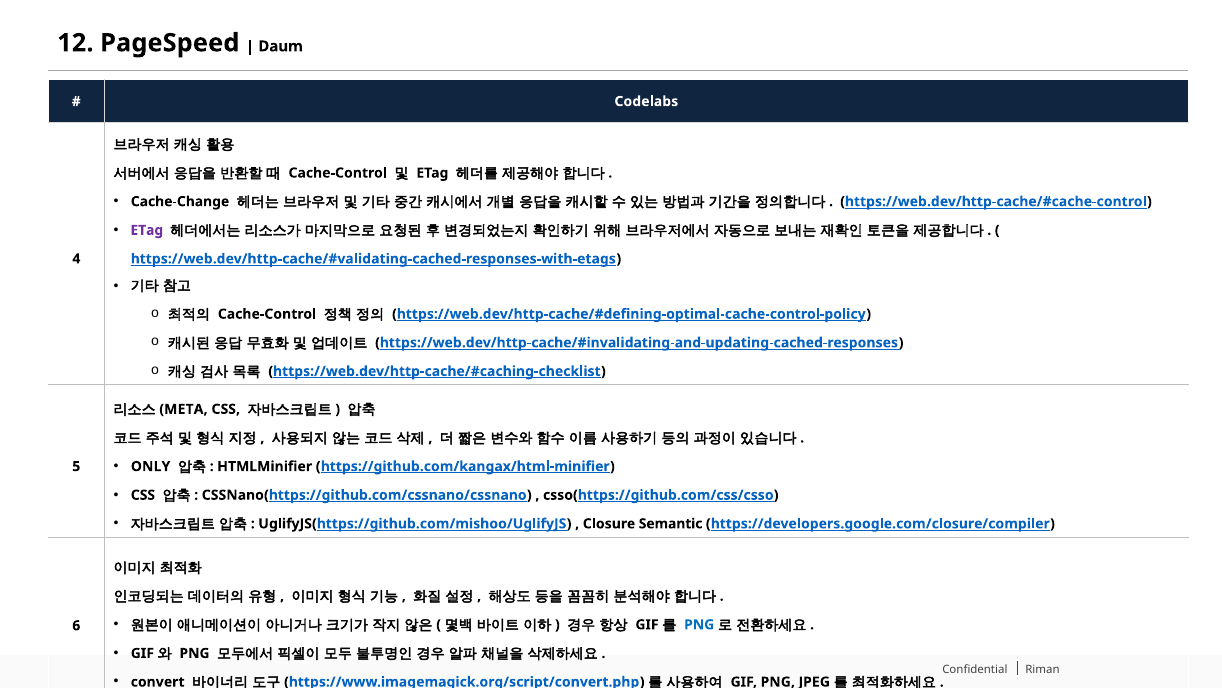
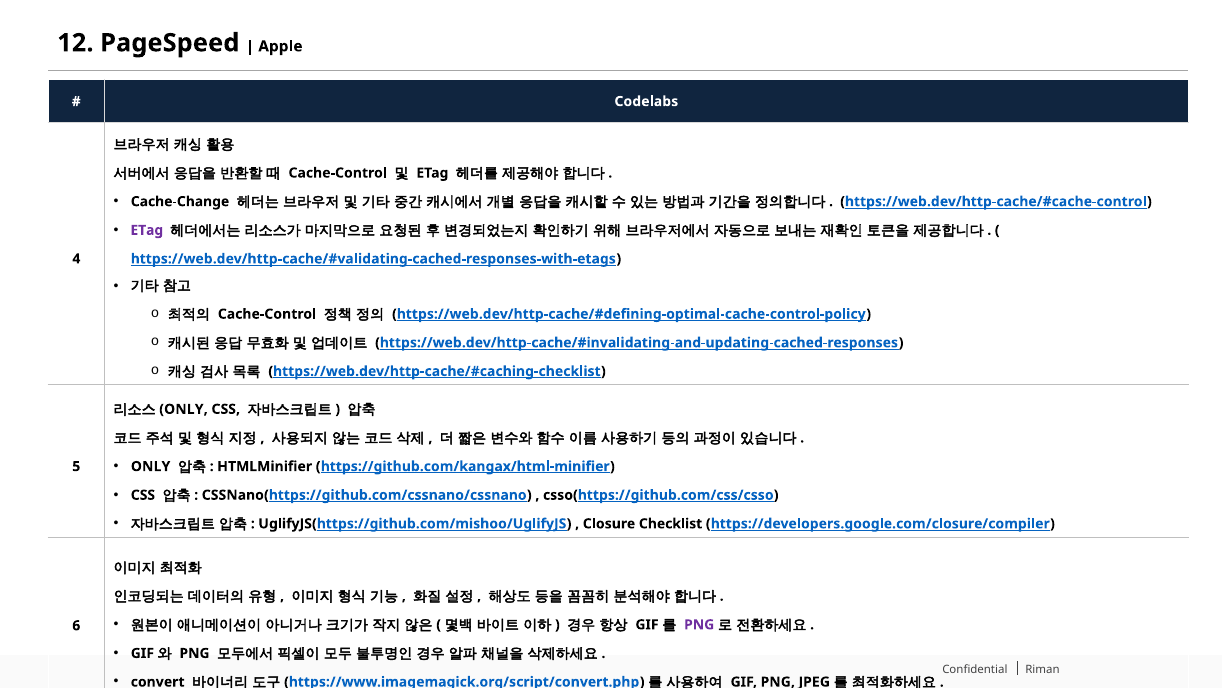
Daum: Daum -> Apple
META at (183, 409): META -> ONLY
Semantic: Semantic -> Checklist
PNG at (699, 624) colour: blue -> purple
